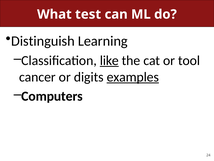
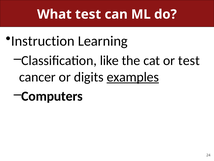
Distinguish: Distinguish -> Instruction
like underline: present -> none
or tool: tool -> test
